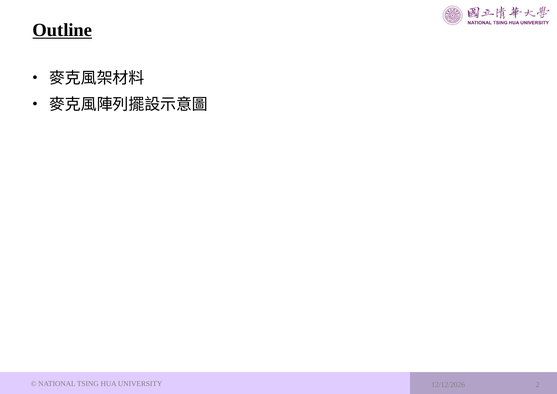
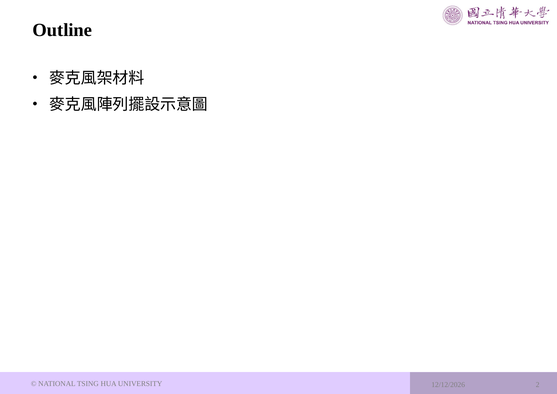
Outline underline: present -> none
